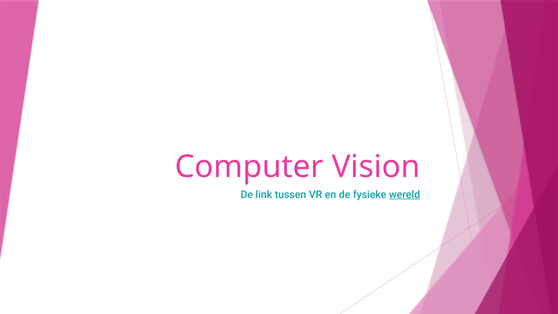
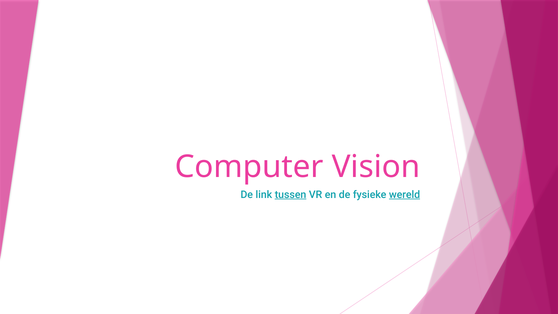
tussen underline: none -> present
